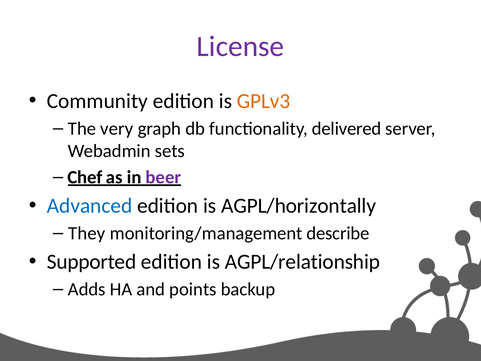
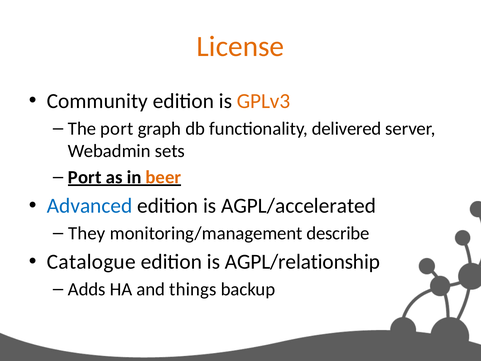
License colour: purple -> orange
The very: very -> port
Chef at (85, 177): Chef -> Port
beer colour: purple -> orange
AGPL/horizontally: AGPL/horizontally -> AGPL/accelerated
Supported: Supported -> Catalogue
points: points -> things
